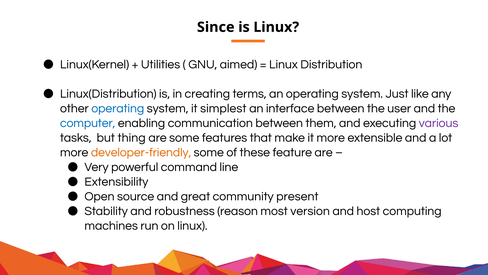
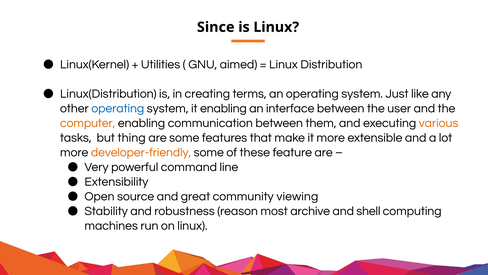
it simplest: simplest -> enabling
computer colour: blue -> orange
various colour: purple -> orange
present: present -> viewing
version: version -> archive
host: host -> shell
